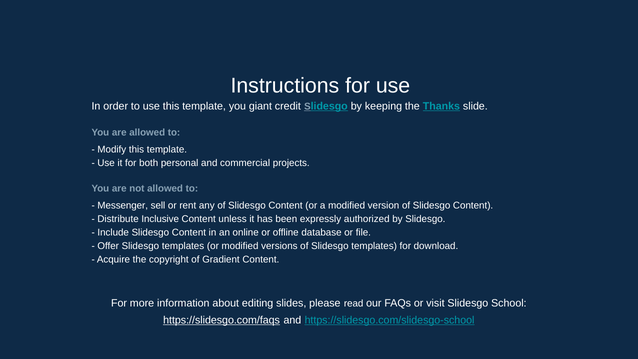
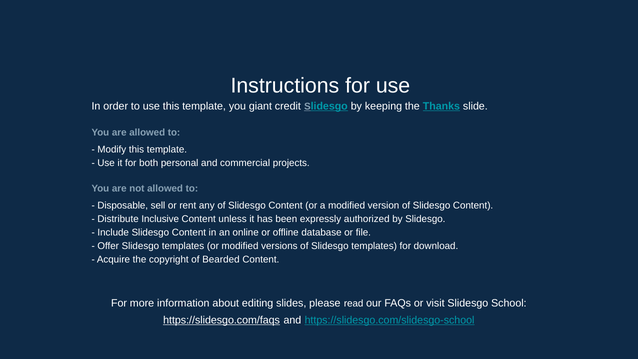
Messenger: Messenger -> Disposable
Gradient: Gradient -> Bearded
